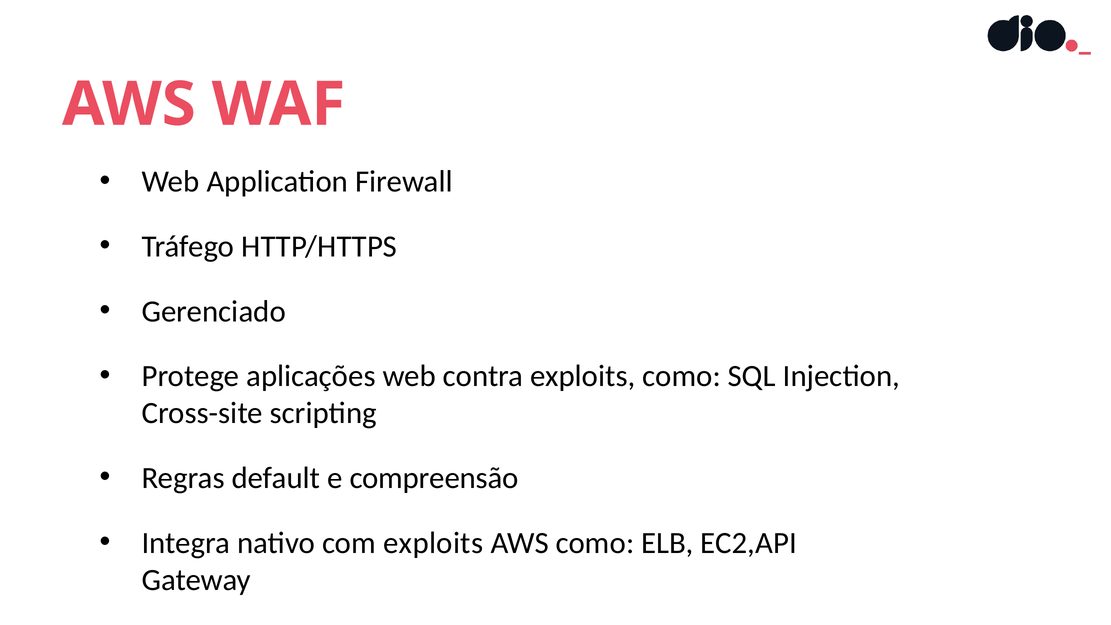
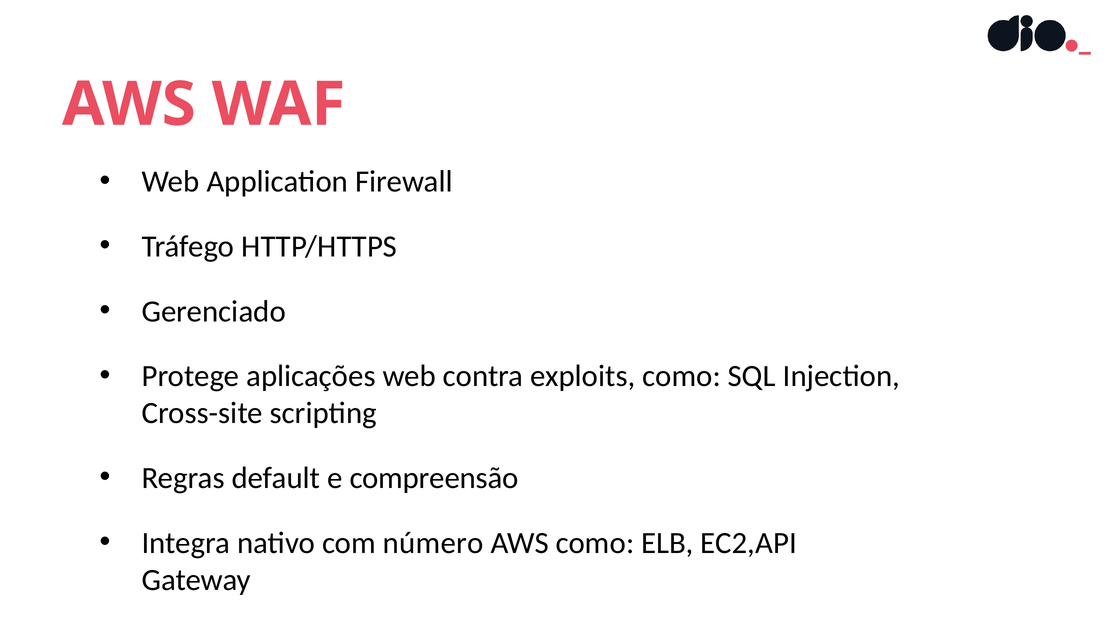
com exploits: exploits -> número
